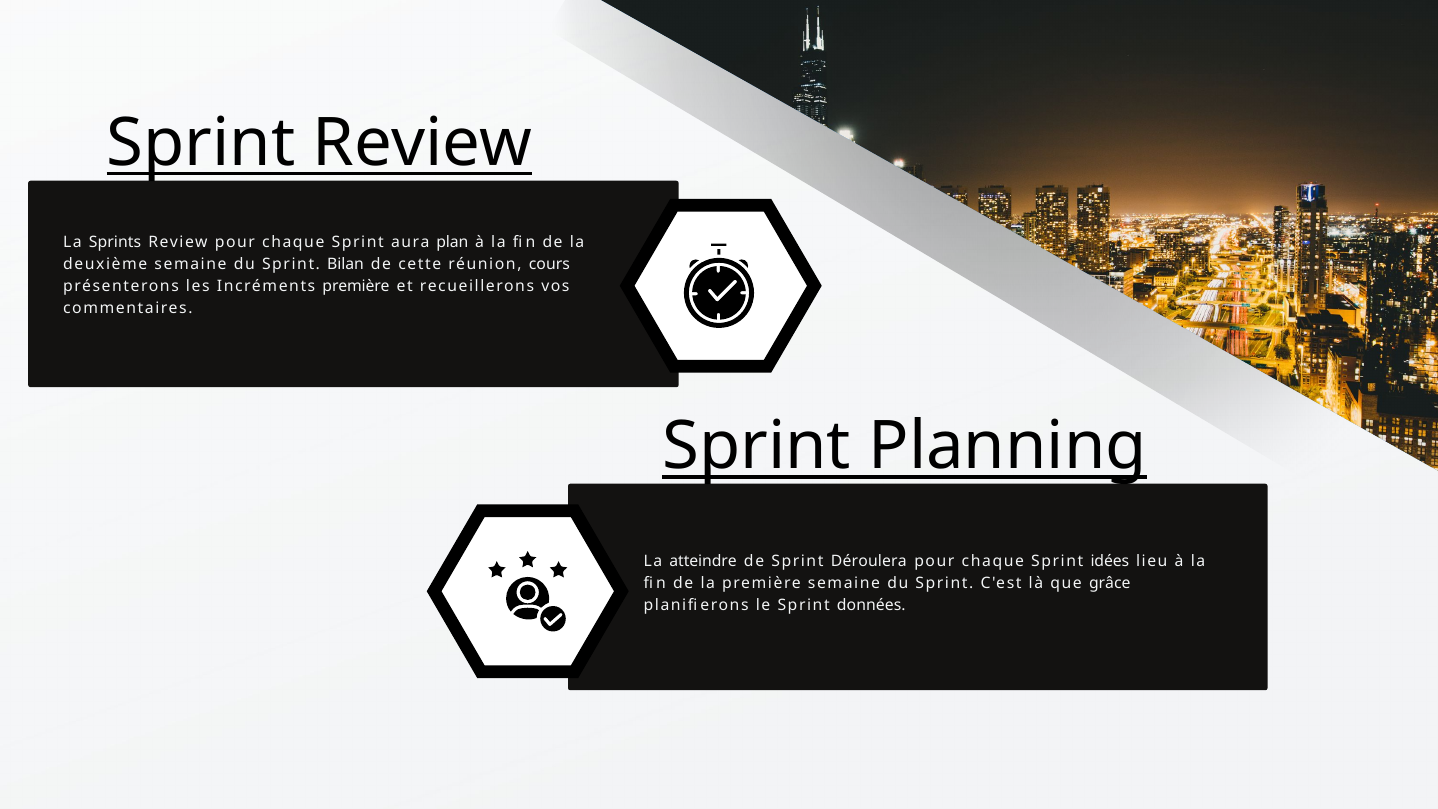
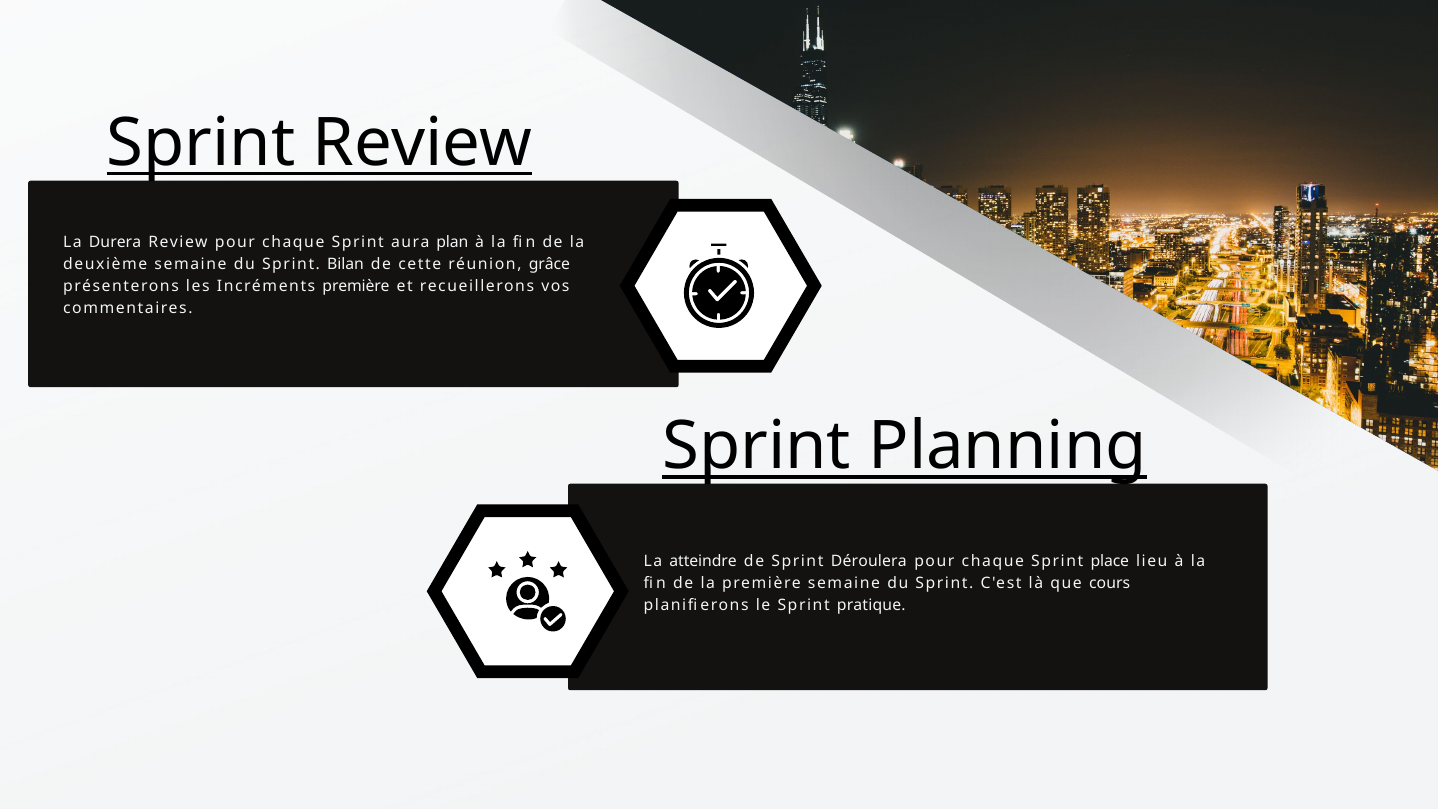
Sprints: Sprints -> Durera
cours: cours -> grâce
idées: idées -> place
grâce: grâce -> cours
données: données -> pratique
